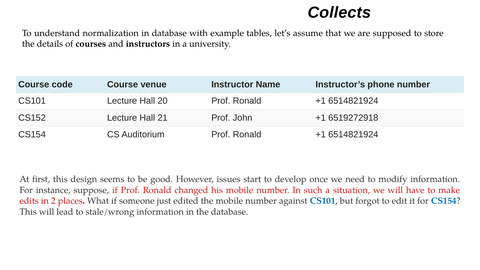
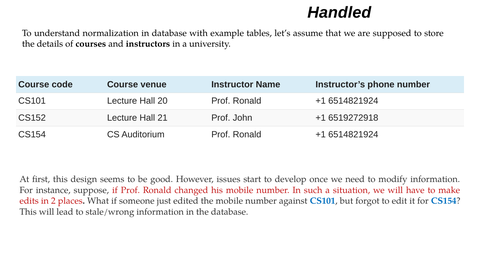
Collects: Collects -> Handled
